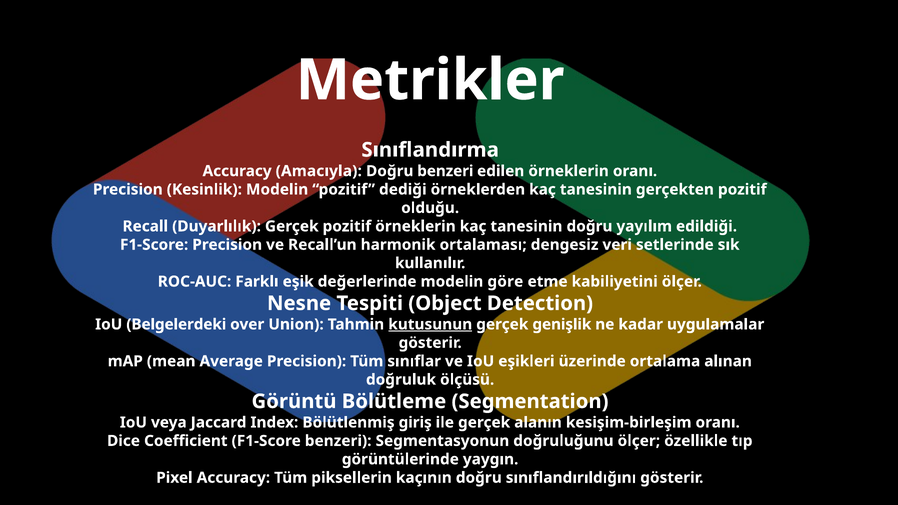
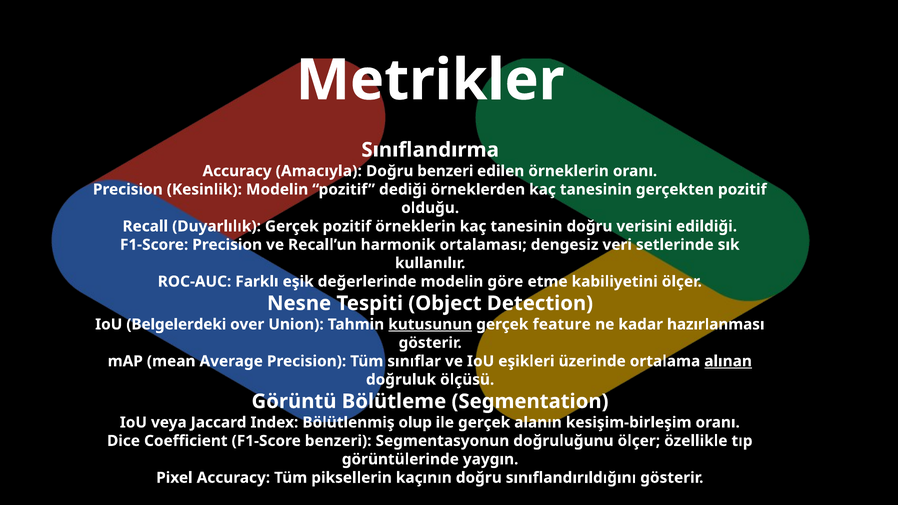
yayılım: yayılım -> verisini
genişlik: genişlik -> feature
uygulamalar: uygulamalar -> hazırlanması
alınan underline: none -> present
giriş: giriş -> olup
